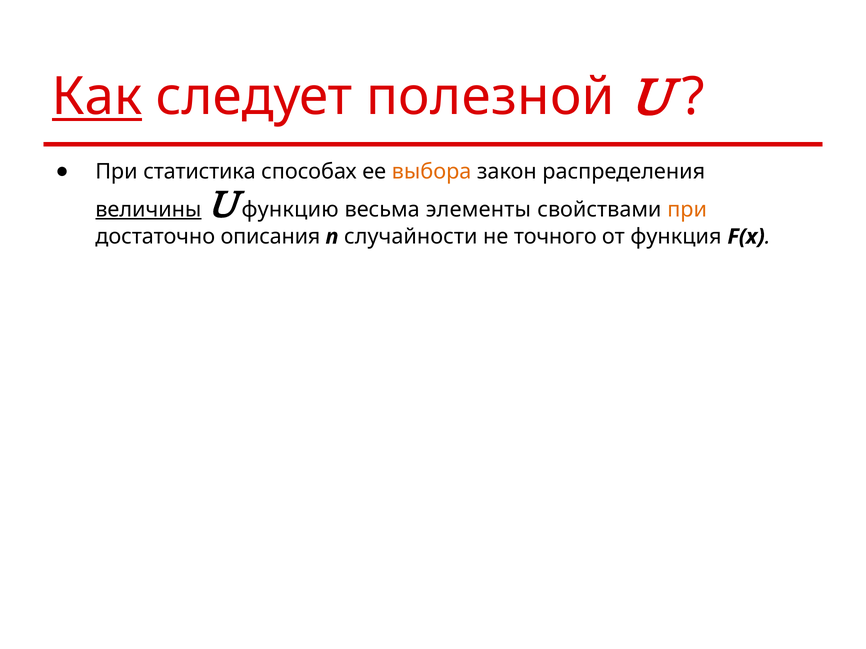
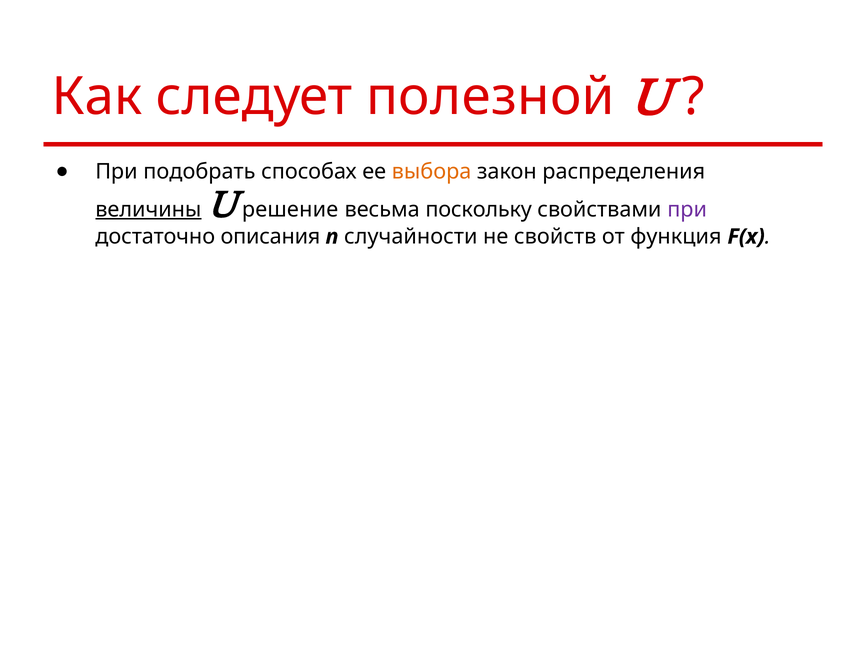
Как underline: present -> none
статистика: статистика -> подобрать
функцию: функцию -> решение
элементы: элементы -> поскольку
при at (687, 210) colour: orange -> purple
точного: точного -> свойств
